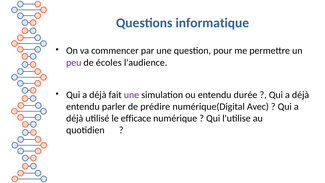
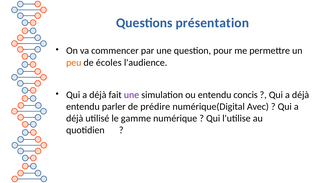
informatique: informatique -> présentation
peu colour: purple -> orange
durée: durée -> concis
efficace: efficace -> gamme
